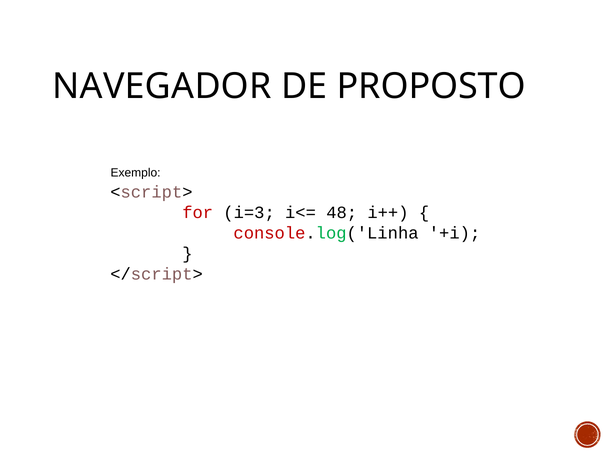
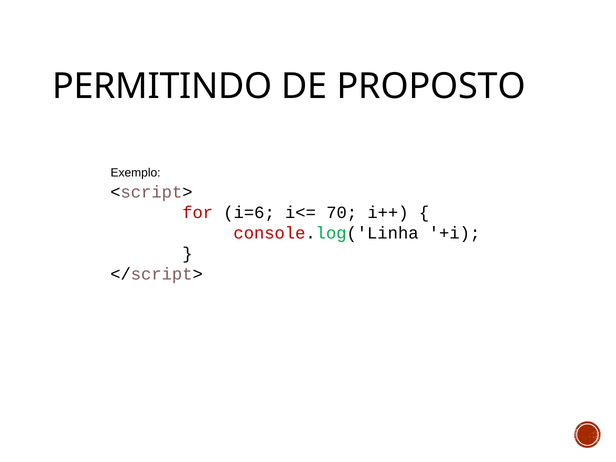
NAVEGADOR: NAVEGADOR -> PERMITINDO
i=3: i=3 -> i=6
48: 48 -> 70
